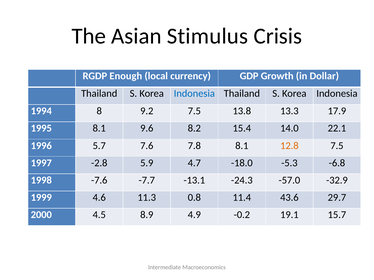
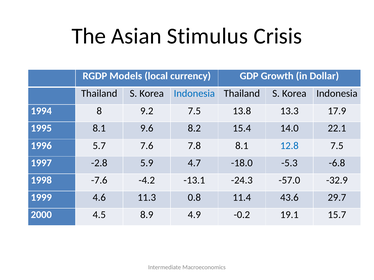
Enough: Enough -> Models
12.8 colour: orange -> blue
-7.7: -7.7 -> -4.2
